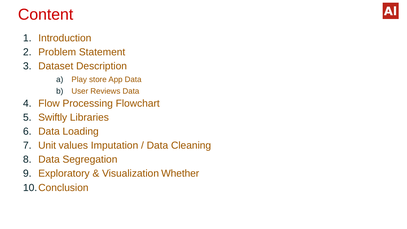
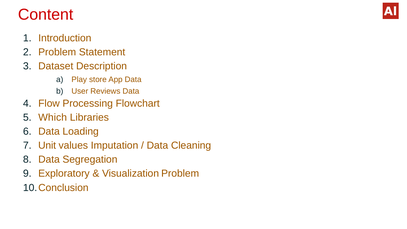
Swiftly: Swiftly -> Which
Visualization Whether: Whether -> Problem
